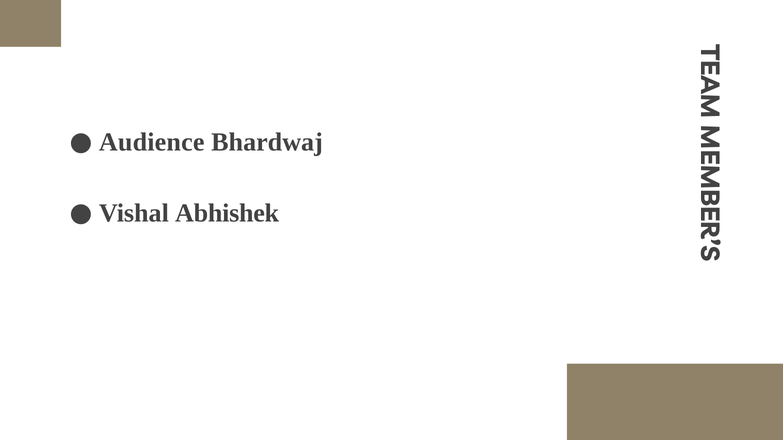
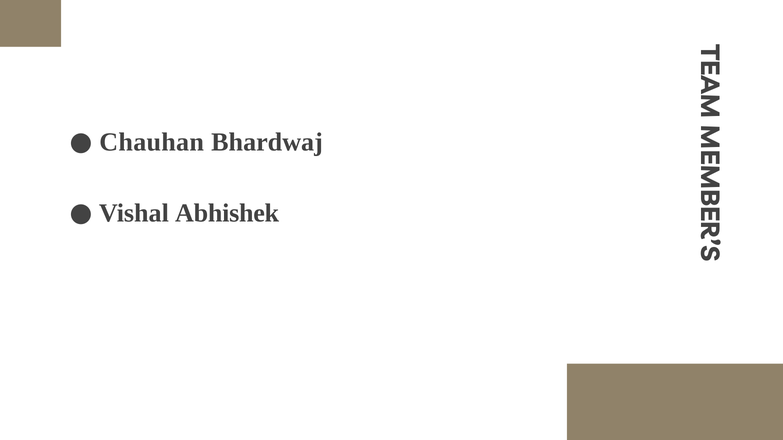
Audience: Audience -> Chauhan
